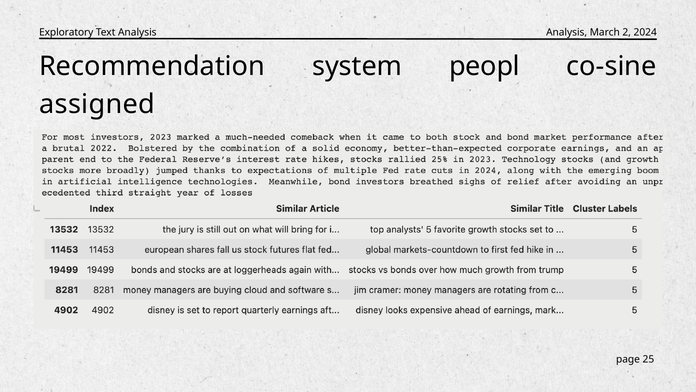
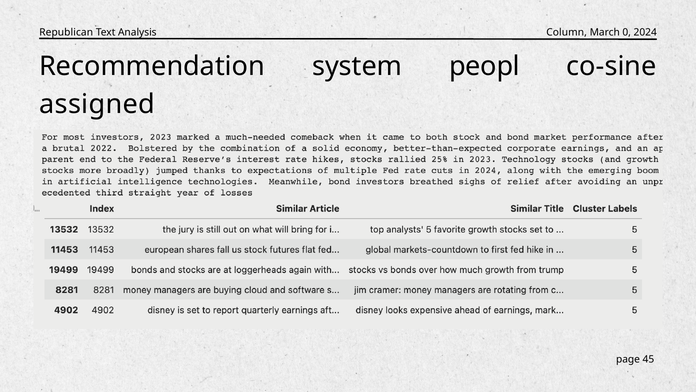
Exploratory: Exploratory -> Republican
Analysis Analysis: Analysis -> Column
2: 2 -> 0
25: 25 -> 45
